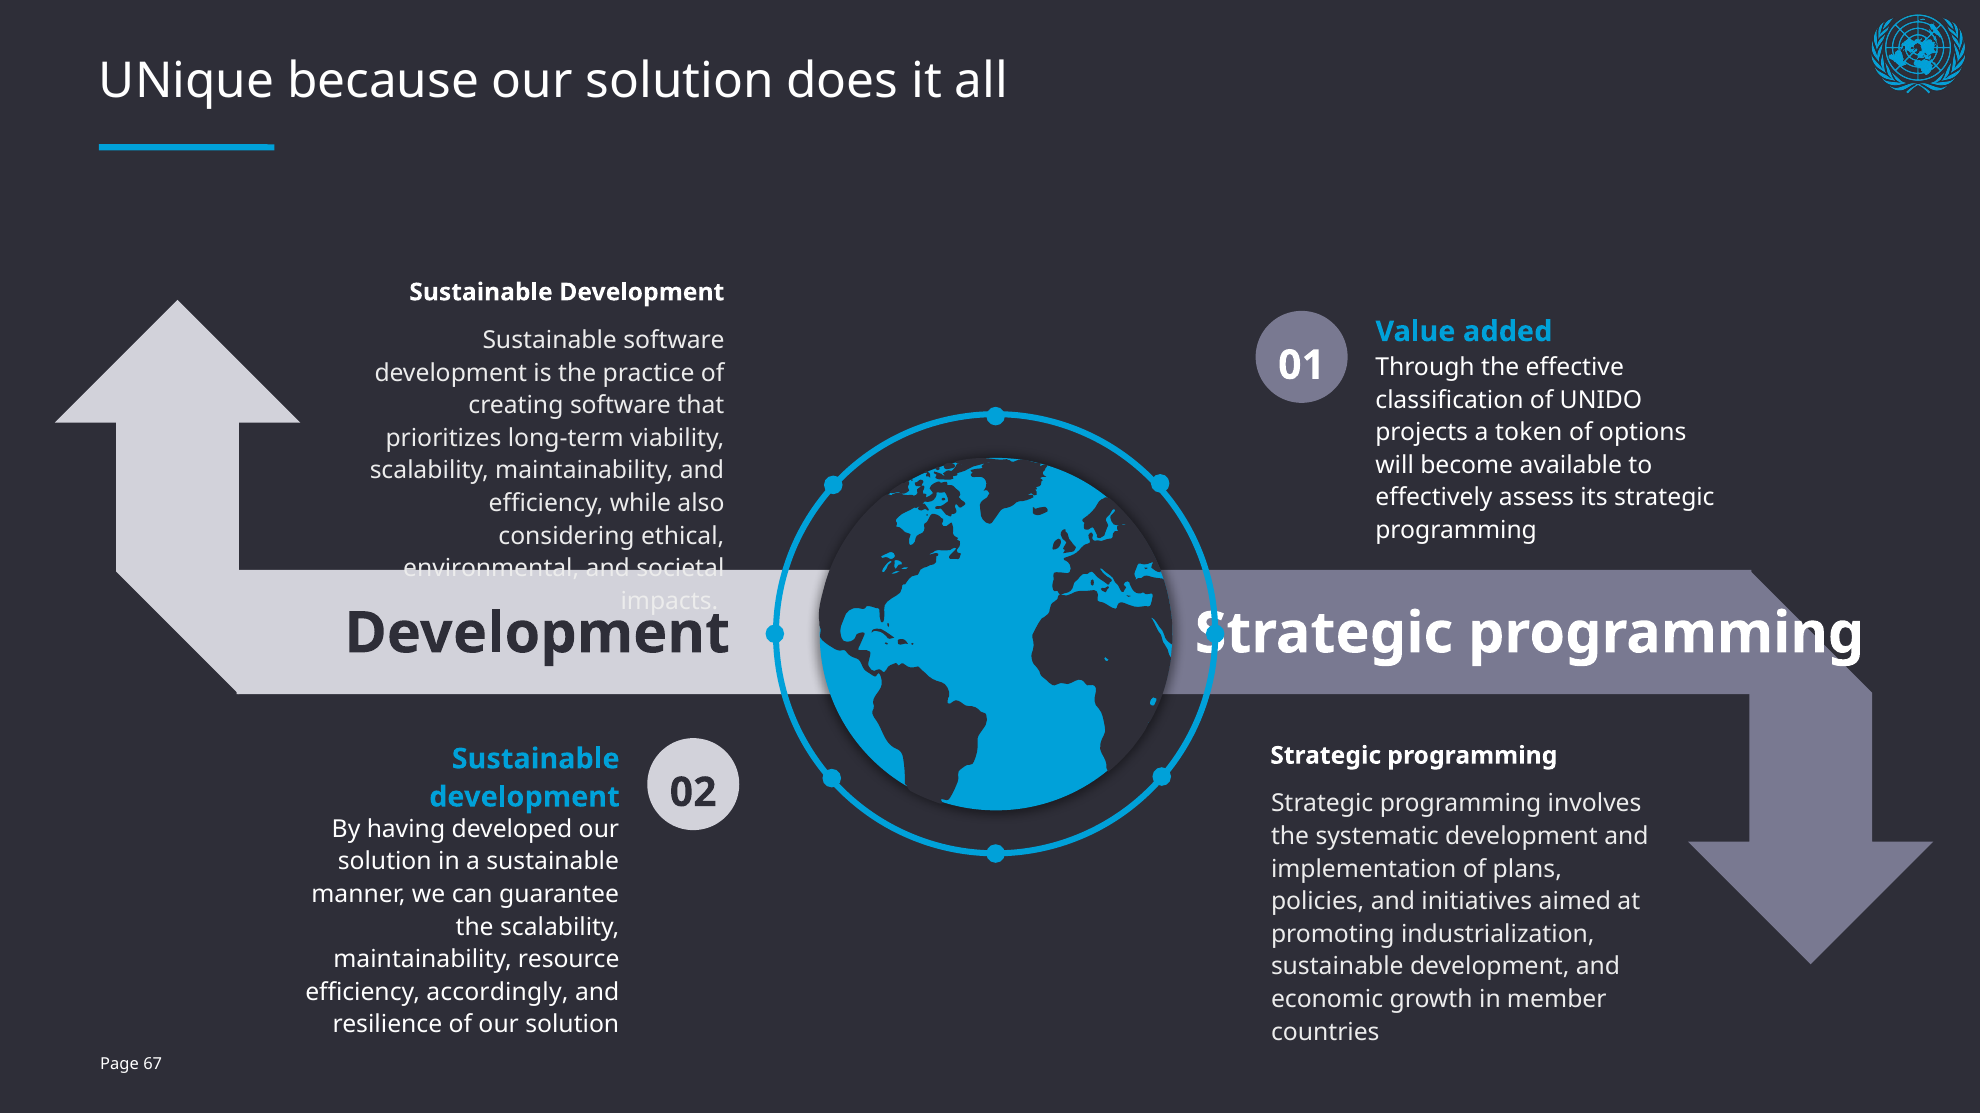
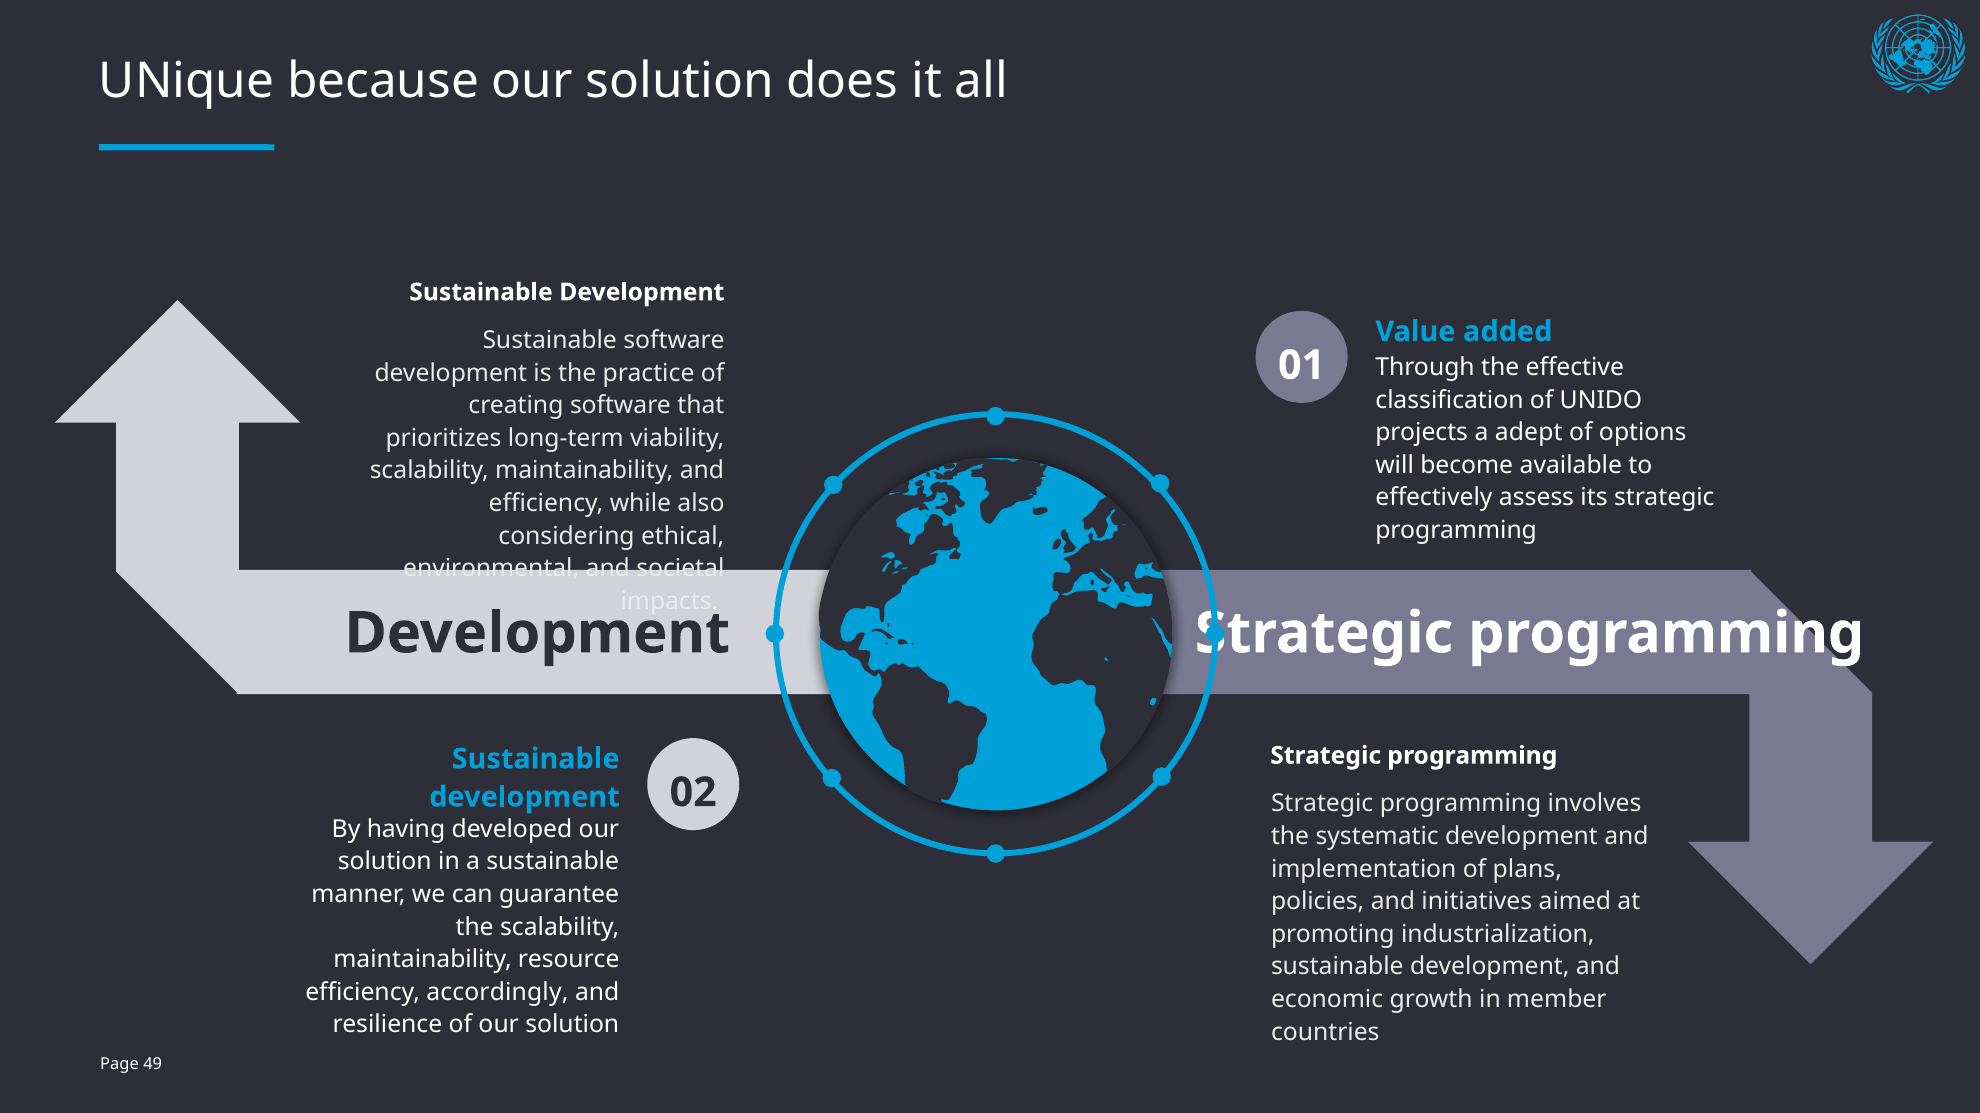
token: token -> adept
67: 67 -> 49
